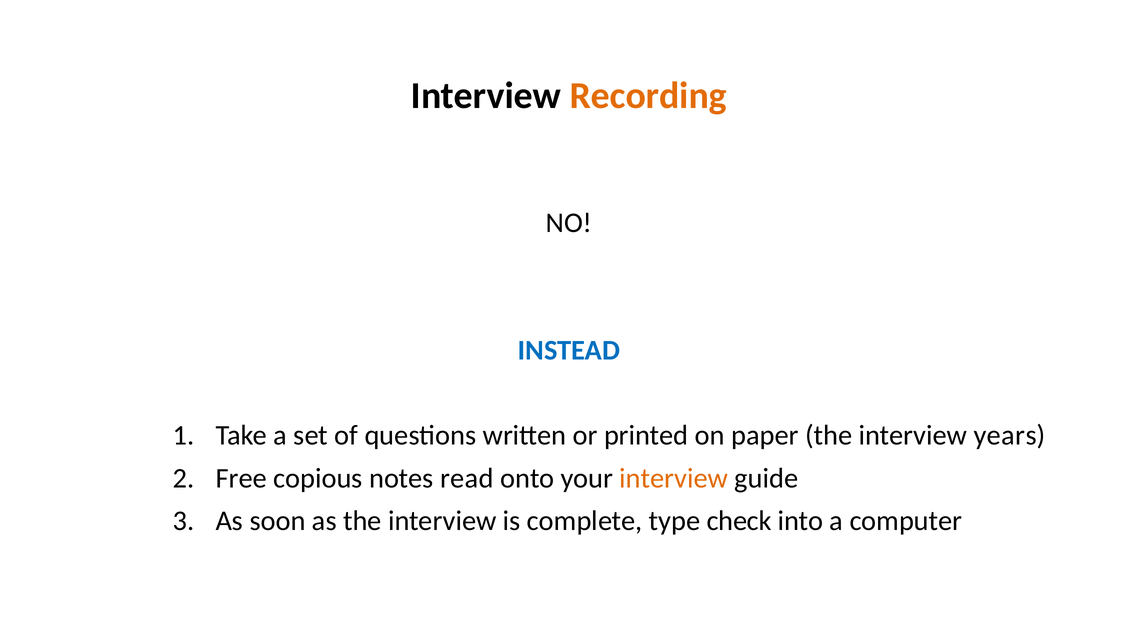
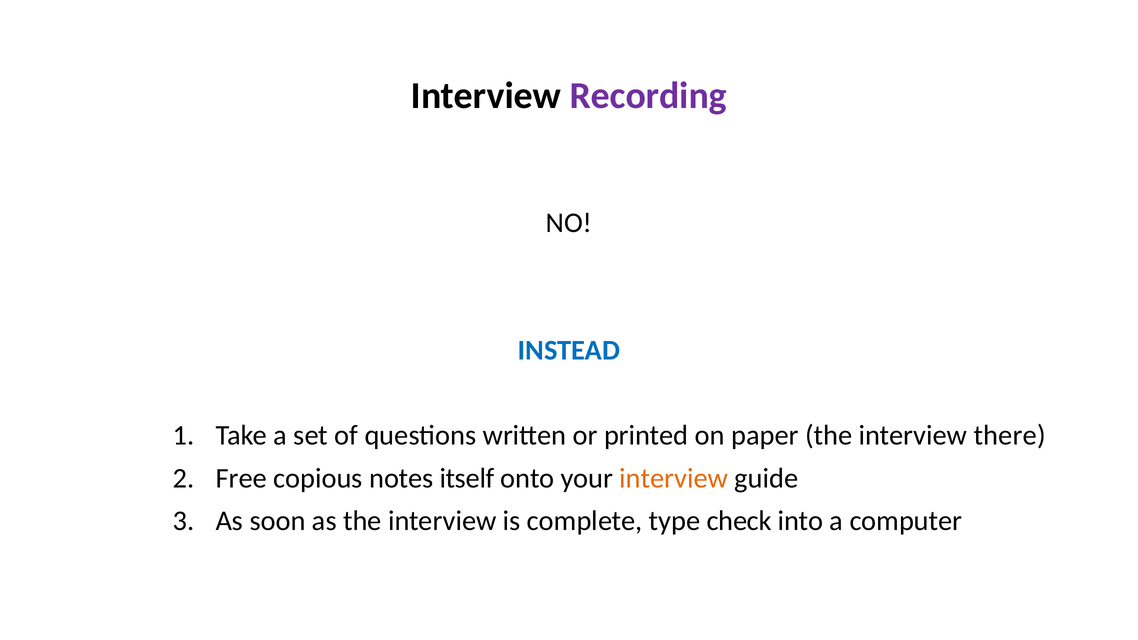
Recording colour: orange -> purple
years: years -> there
read: read -> itself
